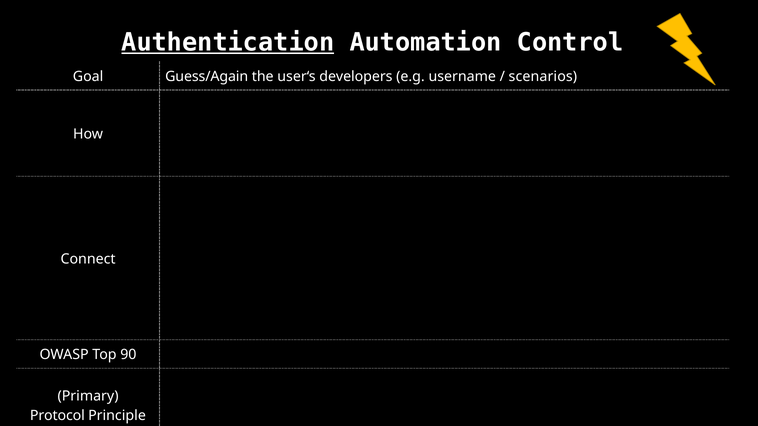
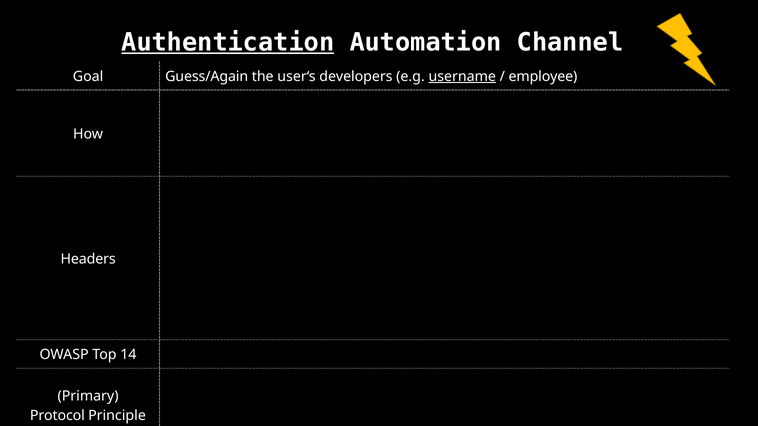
Control: Control -> Channel
username underline: none -> present
scenarios: scenarios -> employee
Connect: Connect -> Headers
90: 90 -> 14
